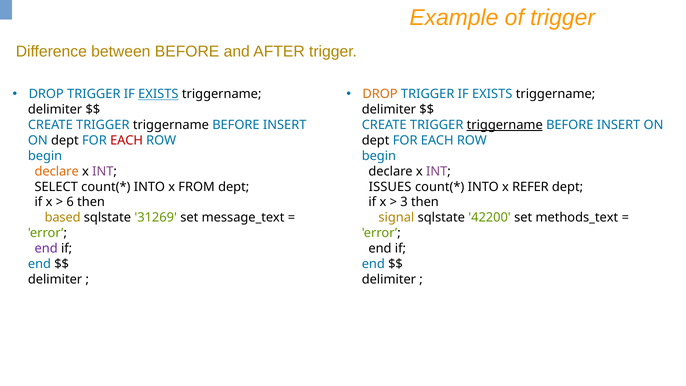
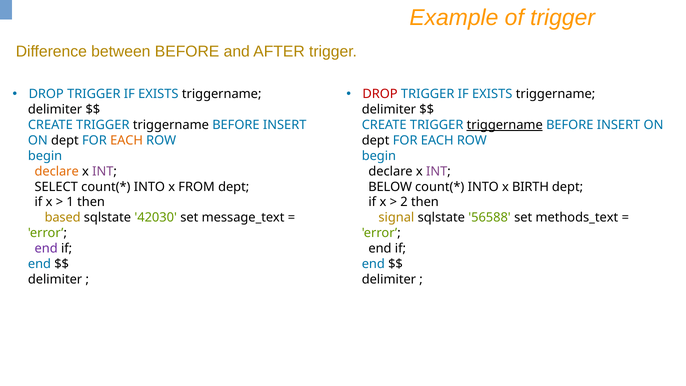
EXISTS at (158, 94) underline: present -> none
DROP at (380, 94) colour: orange -> red
EACH at (127, 140) colour: red -> orange
ISSUES: ISSUES -> BELOW
REFER: REFER -> BIRTH
6: 6 -> 1
3: 3 -> 2
31269: 31269 -> 42030
42200: 42200 -> 56588
